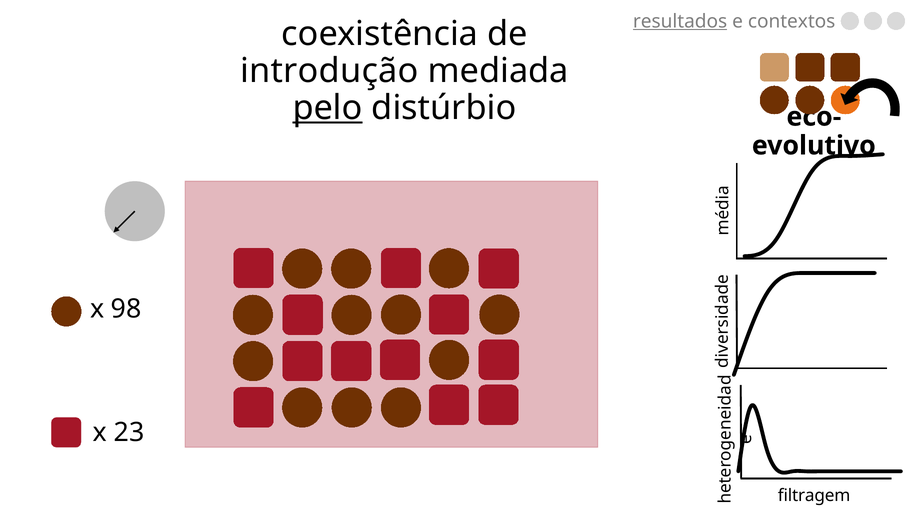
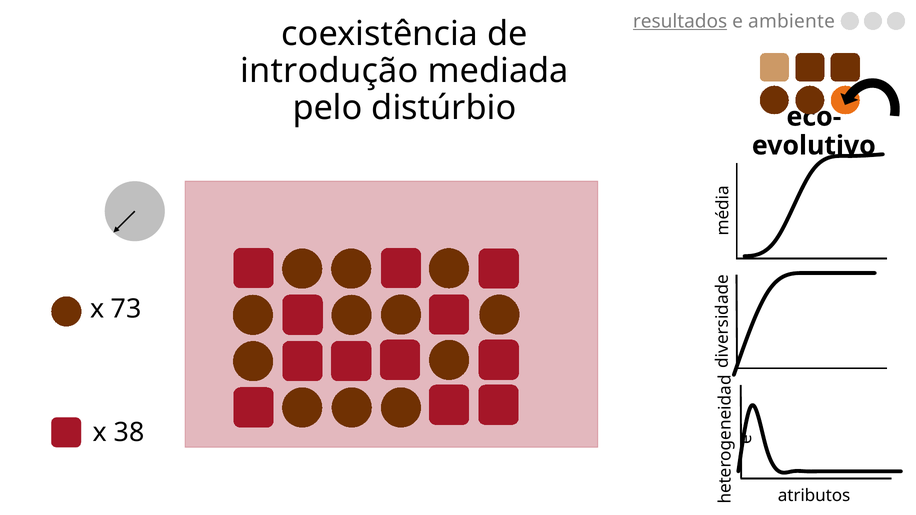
contextos: contextos -> ambiente
pelo underline: present -> none
98: 98 -> 73
23: 23 -> 38
filtragem: filtragem -> atributos
